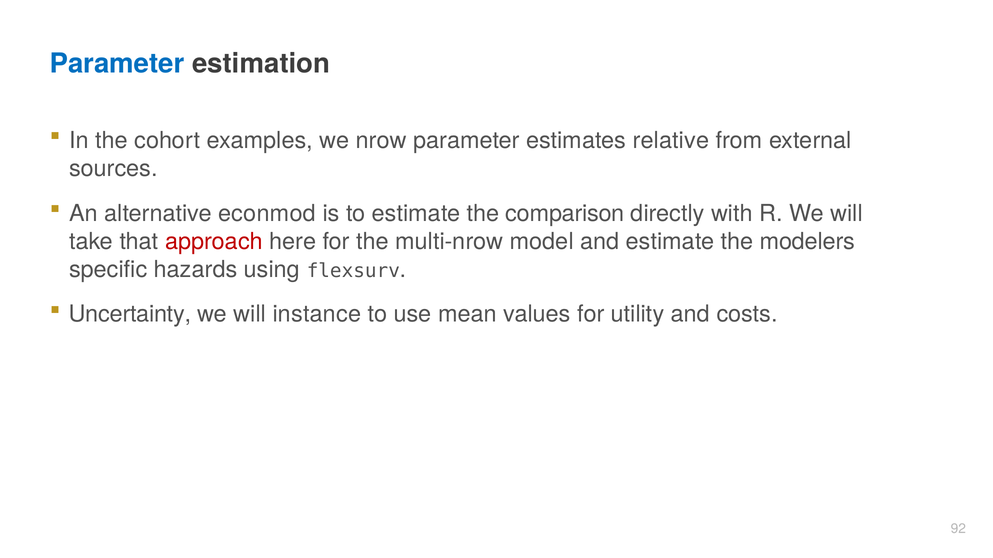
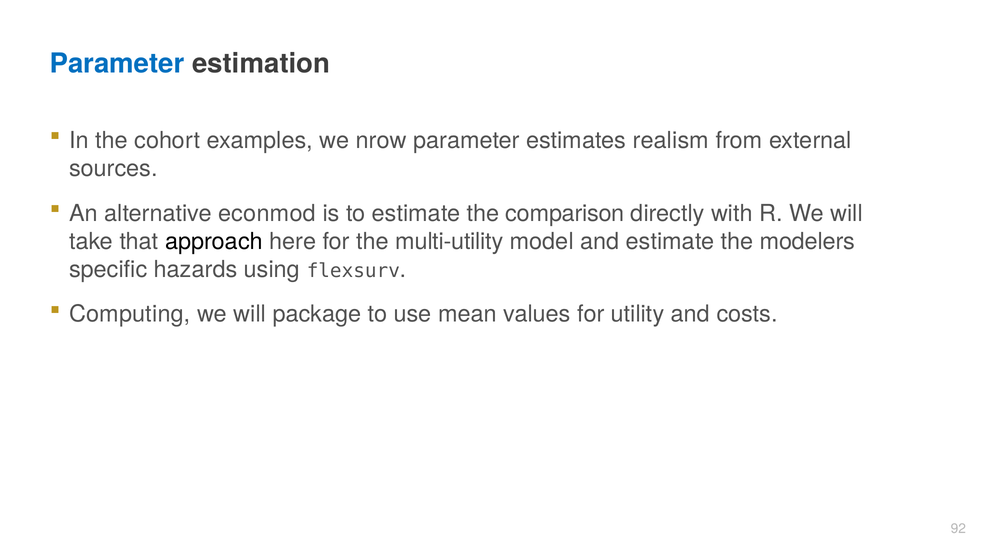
relative: relative -> realism
approach colour: red -> black
multi-nrow: multi-nrow -> multi-utility
Uncertainty: Uncertainty -> Computing
instance: instance -> package
